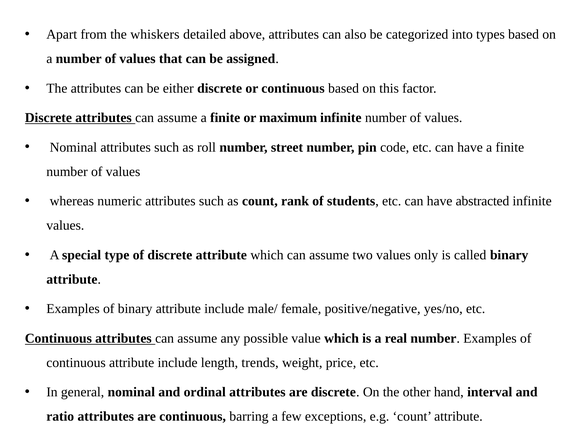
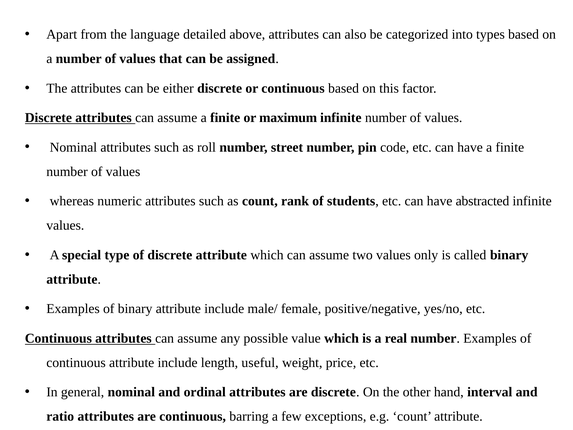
whiskers: whiskers -> language
trends: trends -> useful
